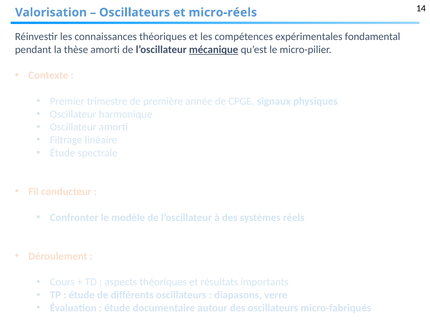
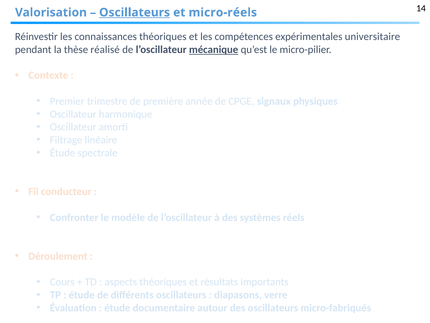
Oscillateurs at (135, 12) underline: none -> present
fondamental: fondamental -> universitaire
thèse amorti: amorti -> réalisé
